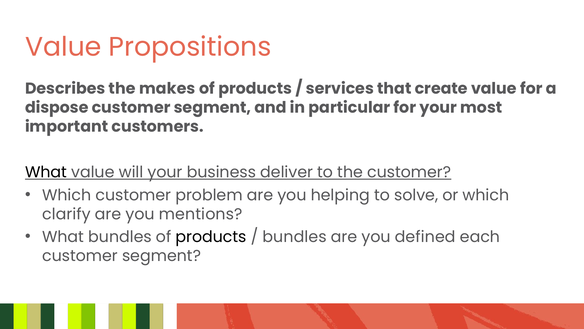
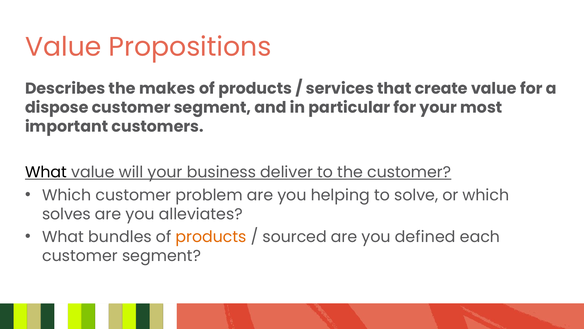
clarify: clarify -> solves
mentions: mentions -> alleviates
products at (211, 237) colour: black -> orange
bundles at (295, 237): bundles -> sourced
